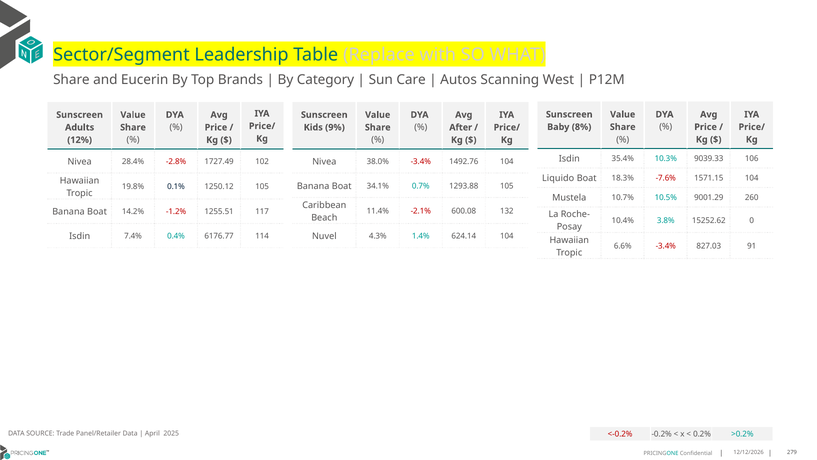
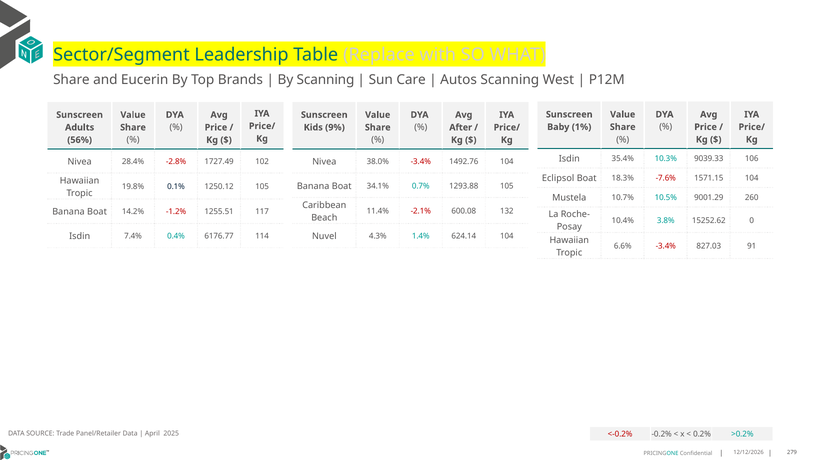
By Category: Category -> Scanning
8%: 8% -> 1%
12%: 12% -> 56%
Liquido: Liquido -> Eclipsol
